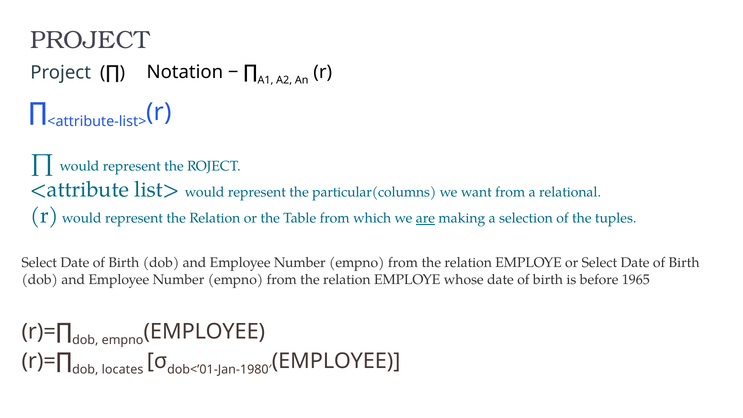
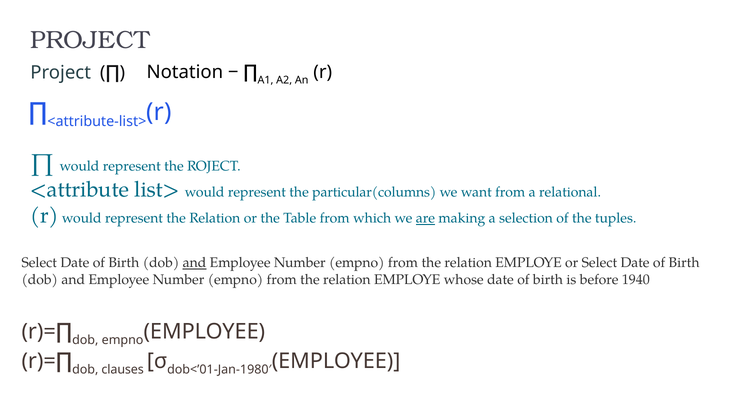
and at (195, 263) underline: none -> present
1965: 1965 -> 1940
locates: locates -> clauses
